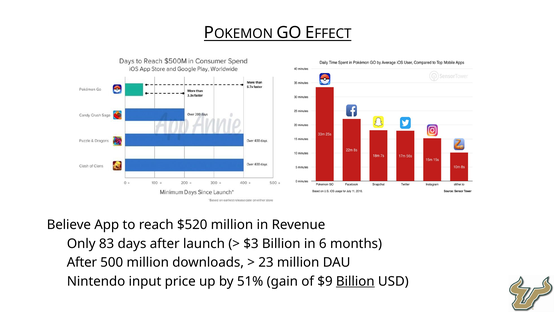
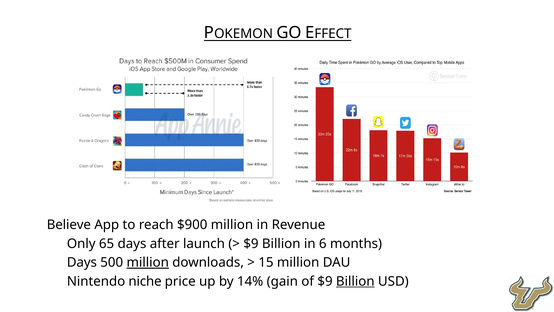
$520: $520 -> $900
83: 83 -> 65
$3 at (251, 243): $3 -> $9
After at (82, 262): After -> Days
million at (148, 262) underline: none -> present
23: 23 -> 15
input: input -> niche
51%: 51% -> 14%
